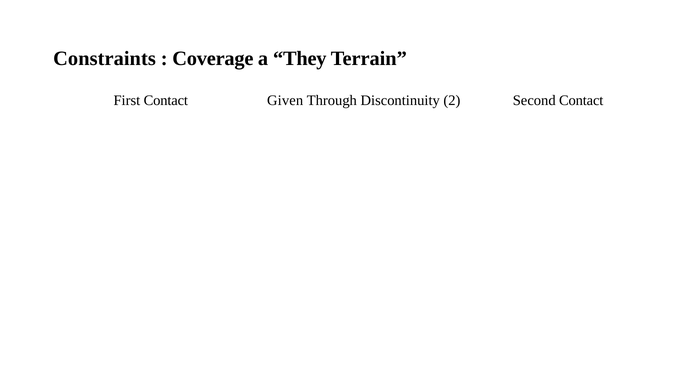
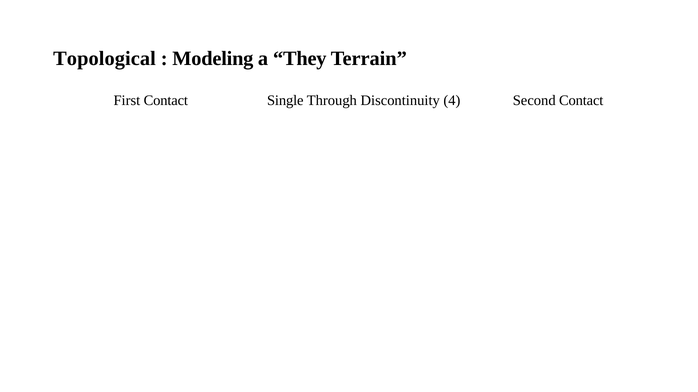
Constraints: Constraints -> Topological
Coverage: Coverage -> Modeling
Given: Given -> Single
2: 2 -> 4
